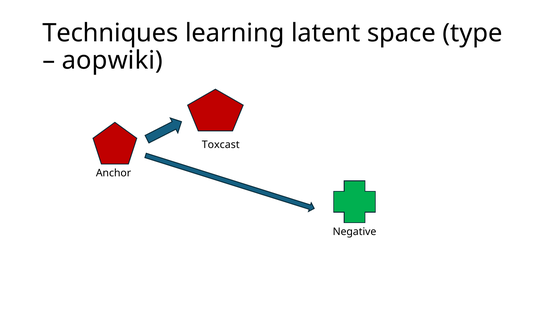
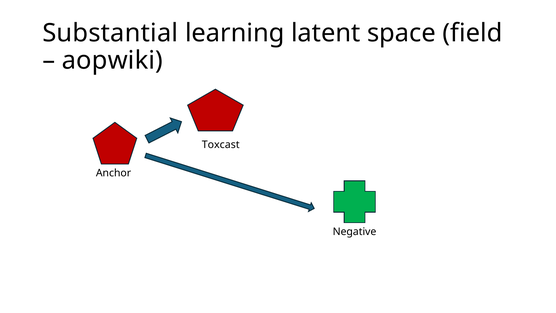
Techniques: Techniques -> Substantial
type: type -> field
